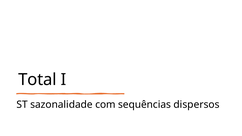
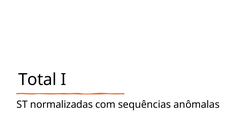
sazonalidade: sazonalidade -> normalizadas
dispersos: dispersos -> anômalas
